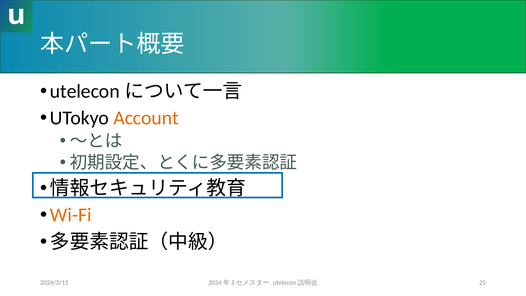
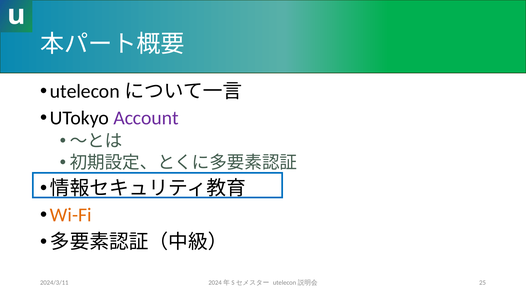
Account colour: orange -> purple
